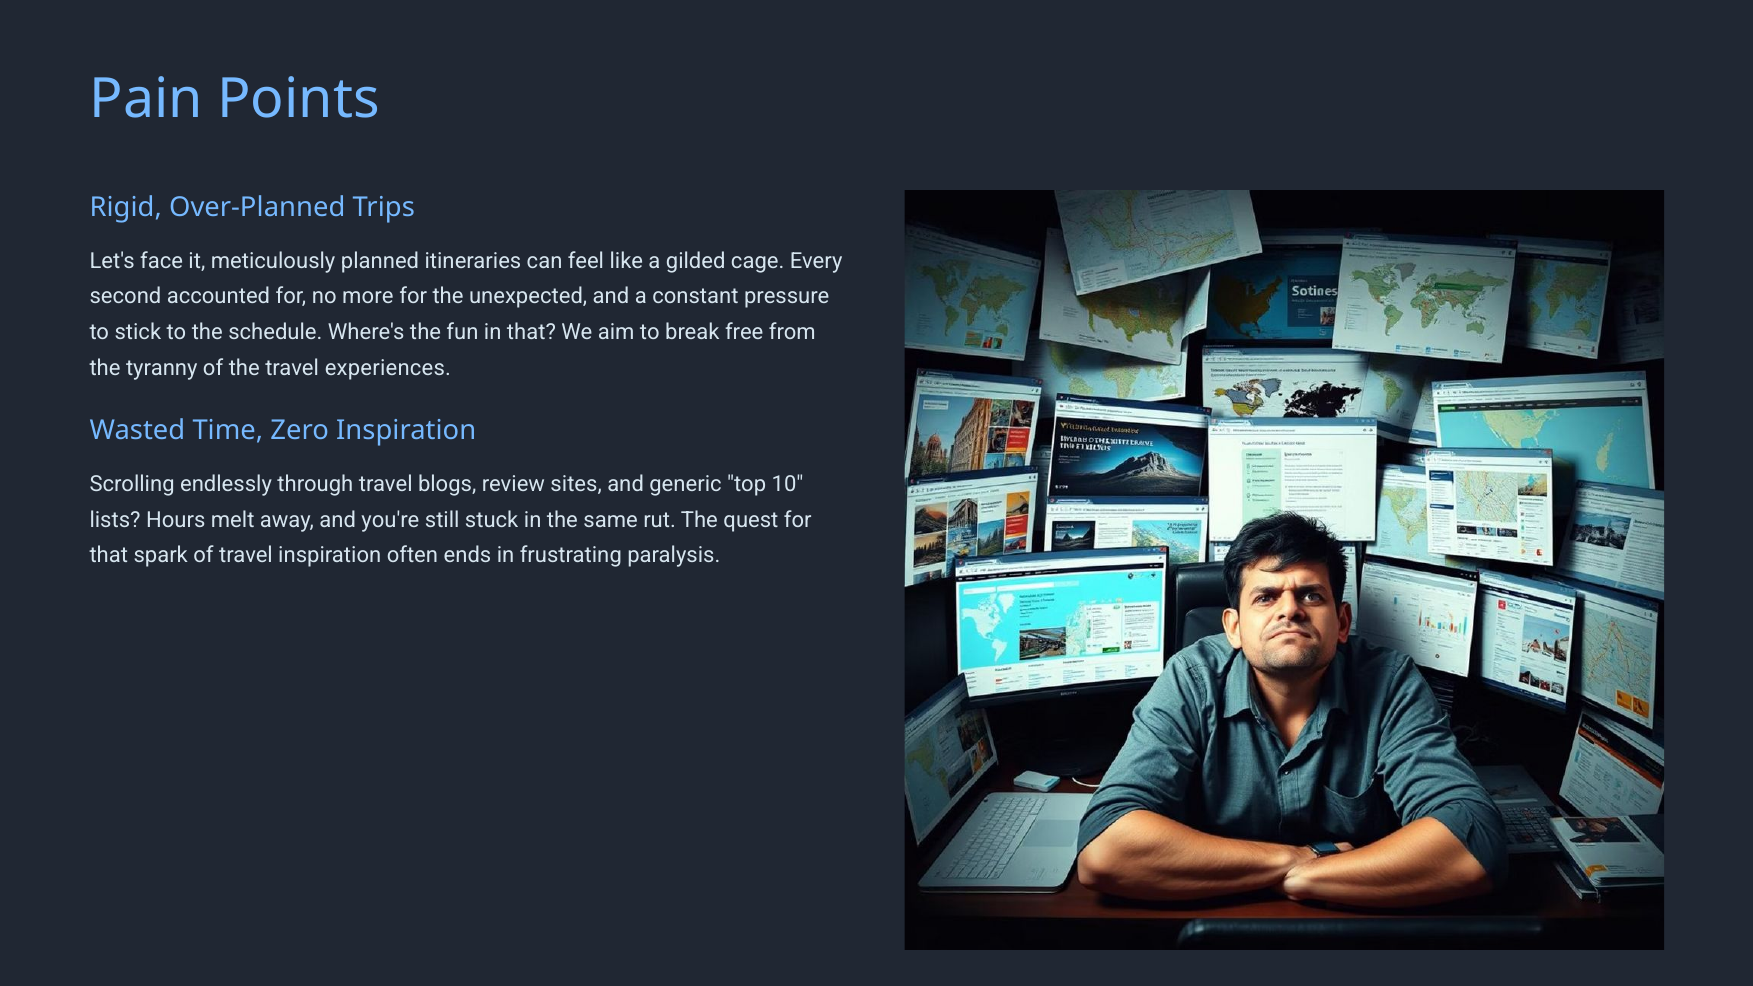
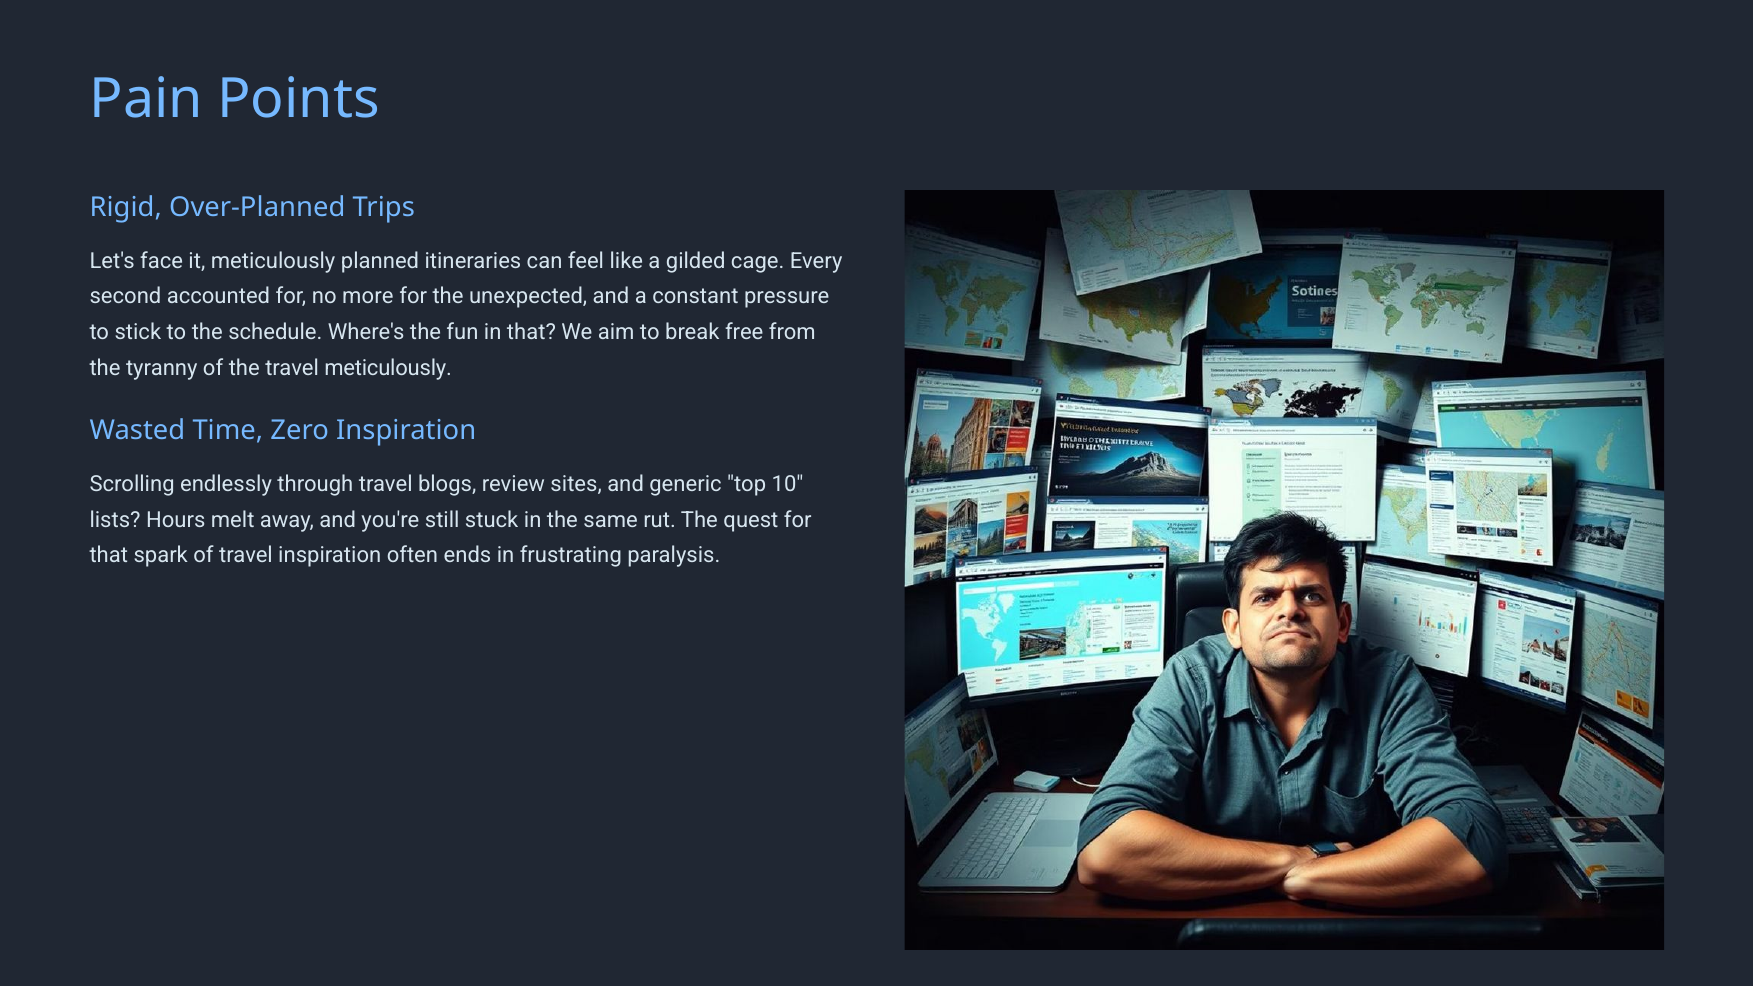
travel experiences: experiences -> meticulously
